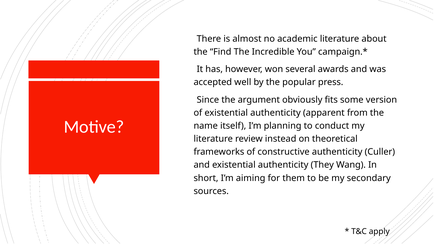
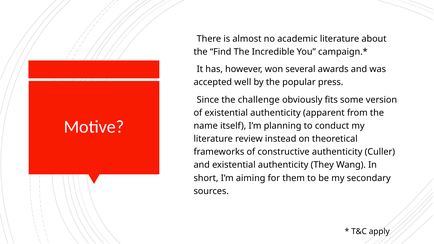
argument: argument -> challenge
